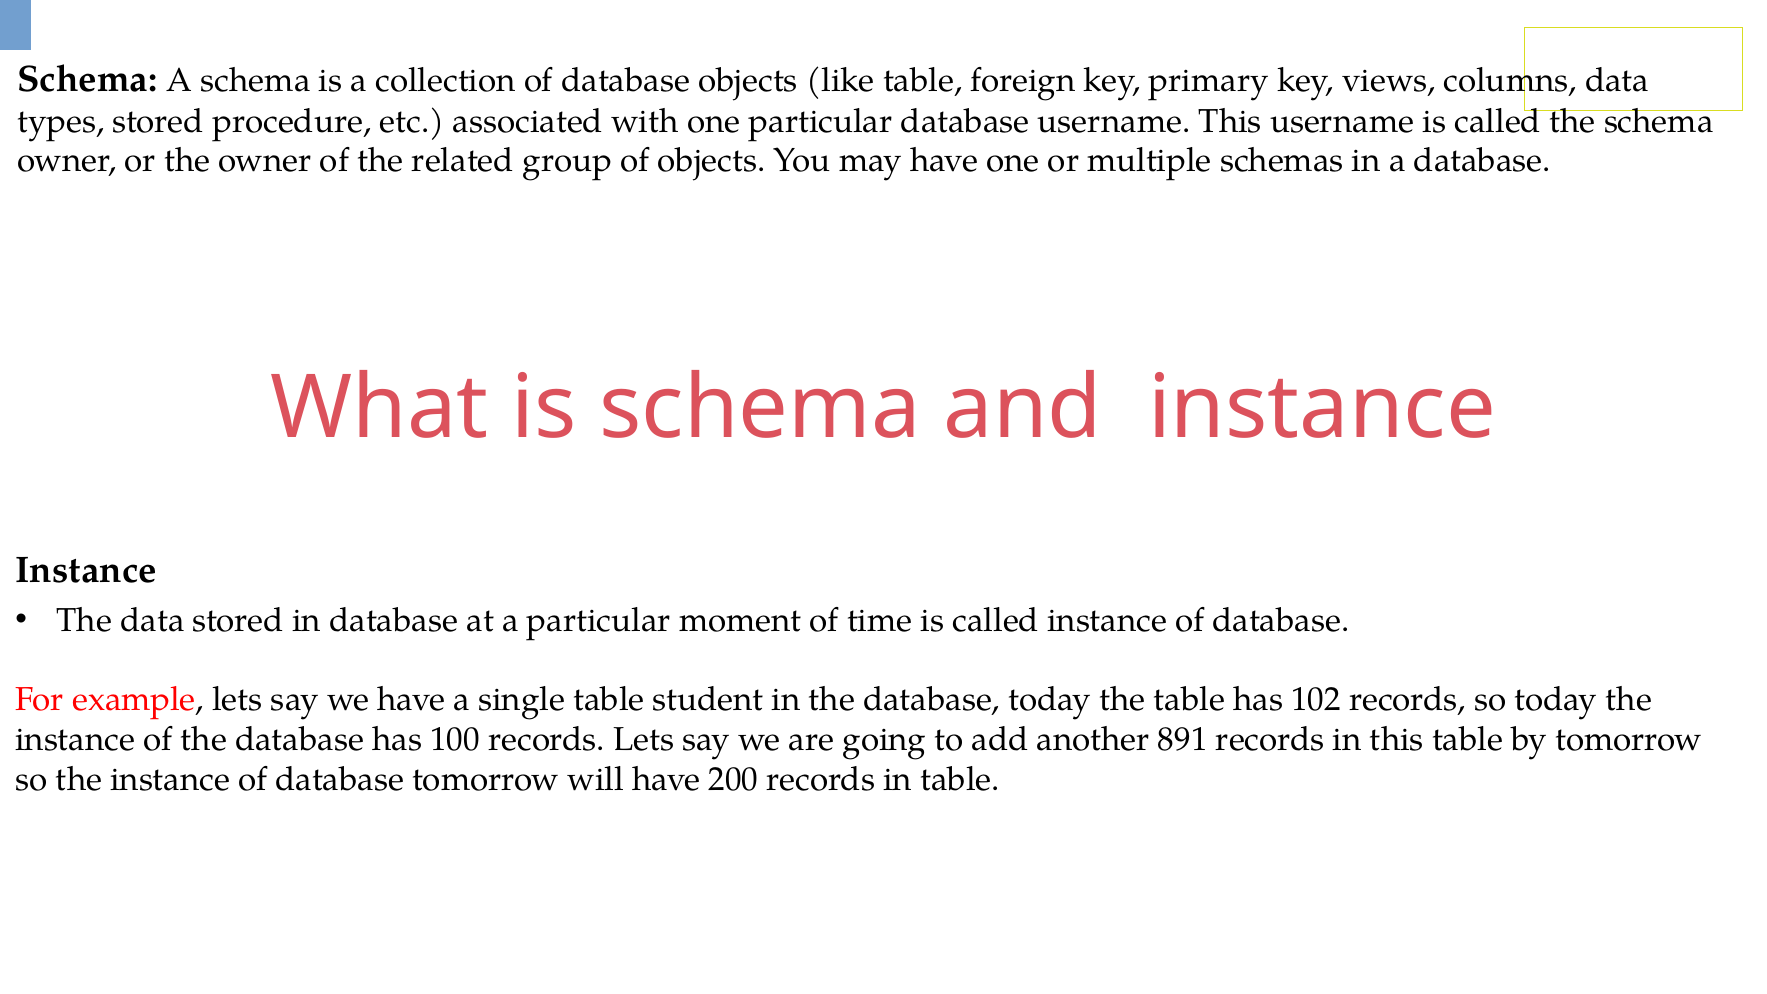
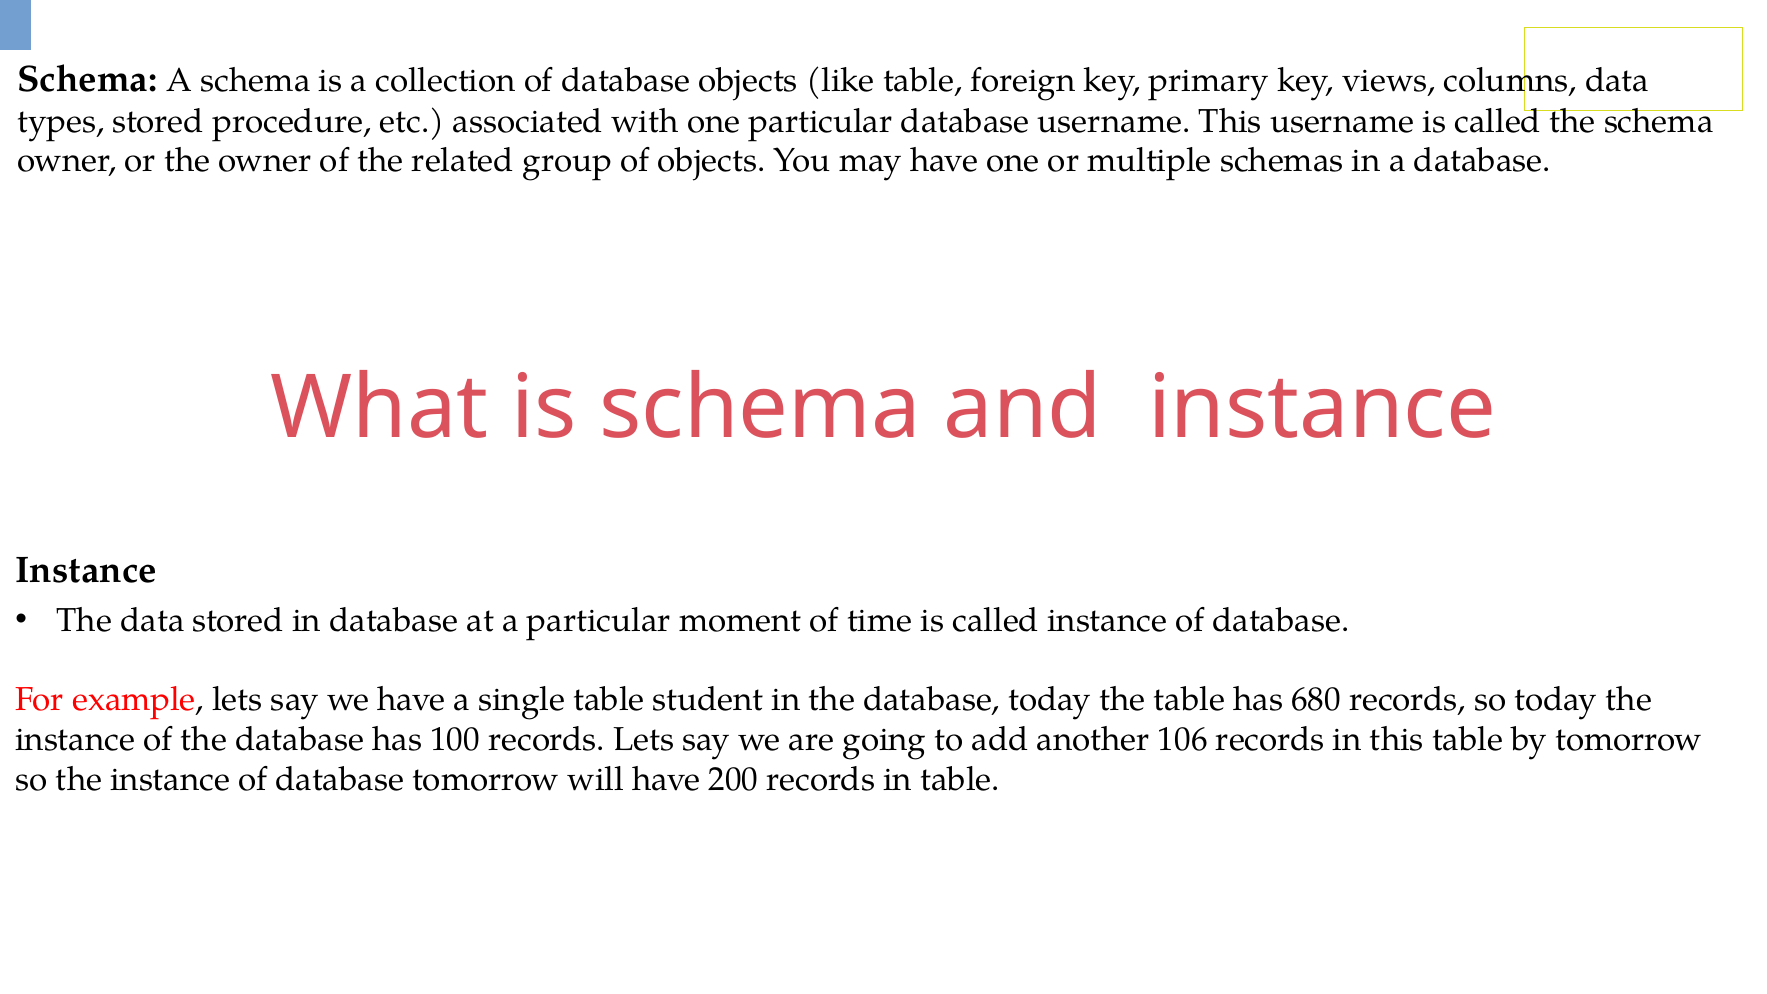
102: 102 -> 680
891: 891 -> 106
